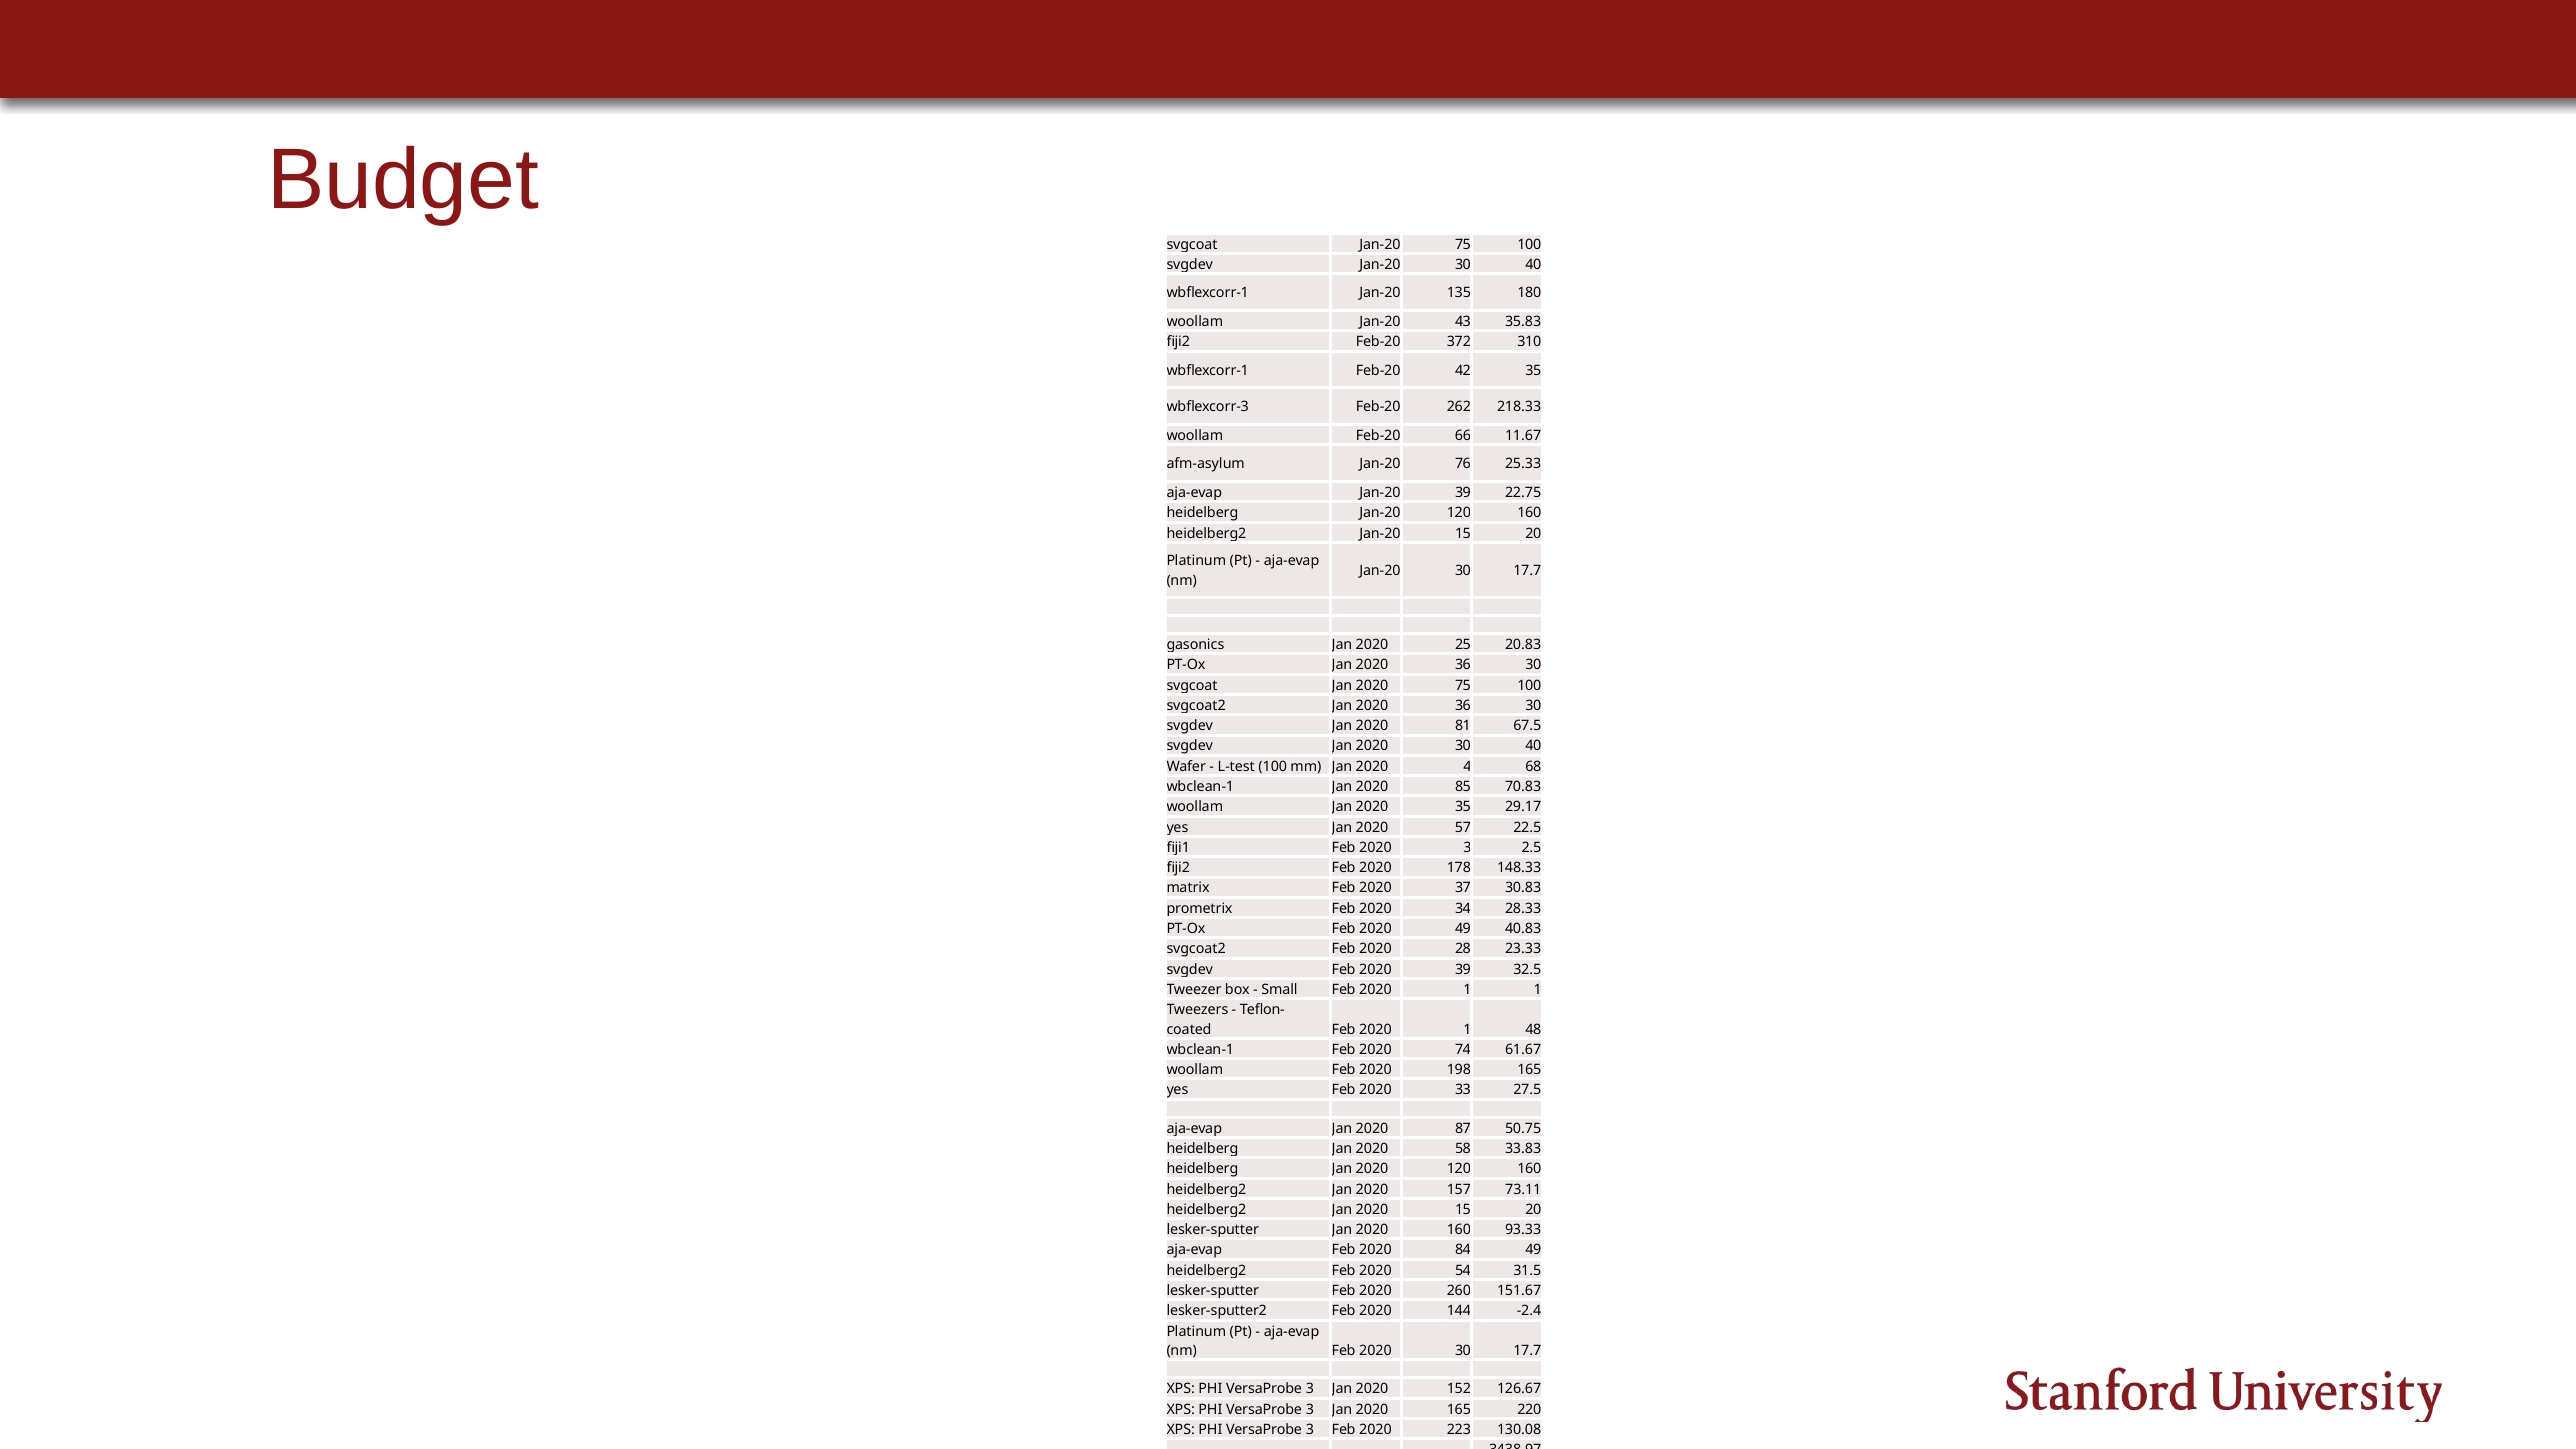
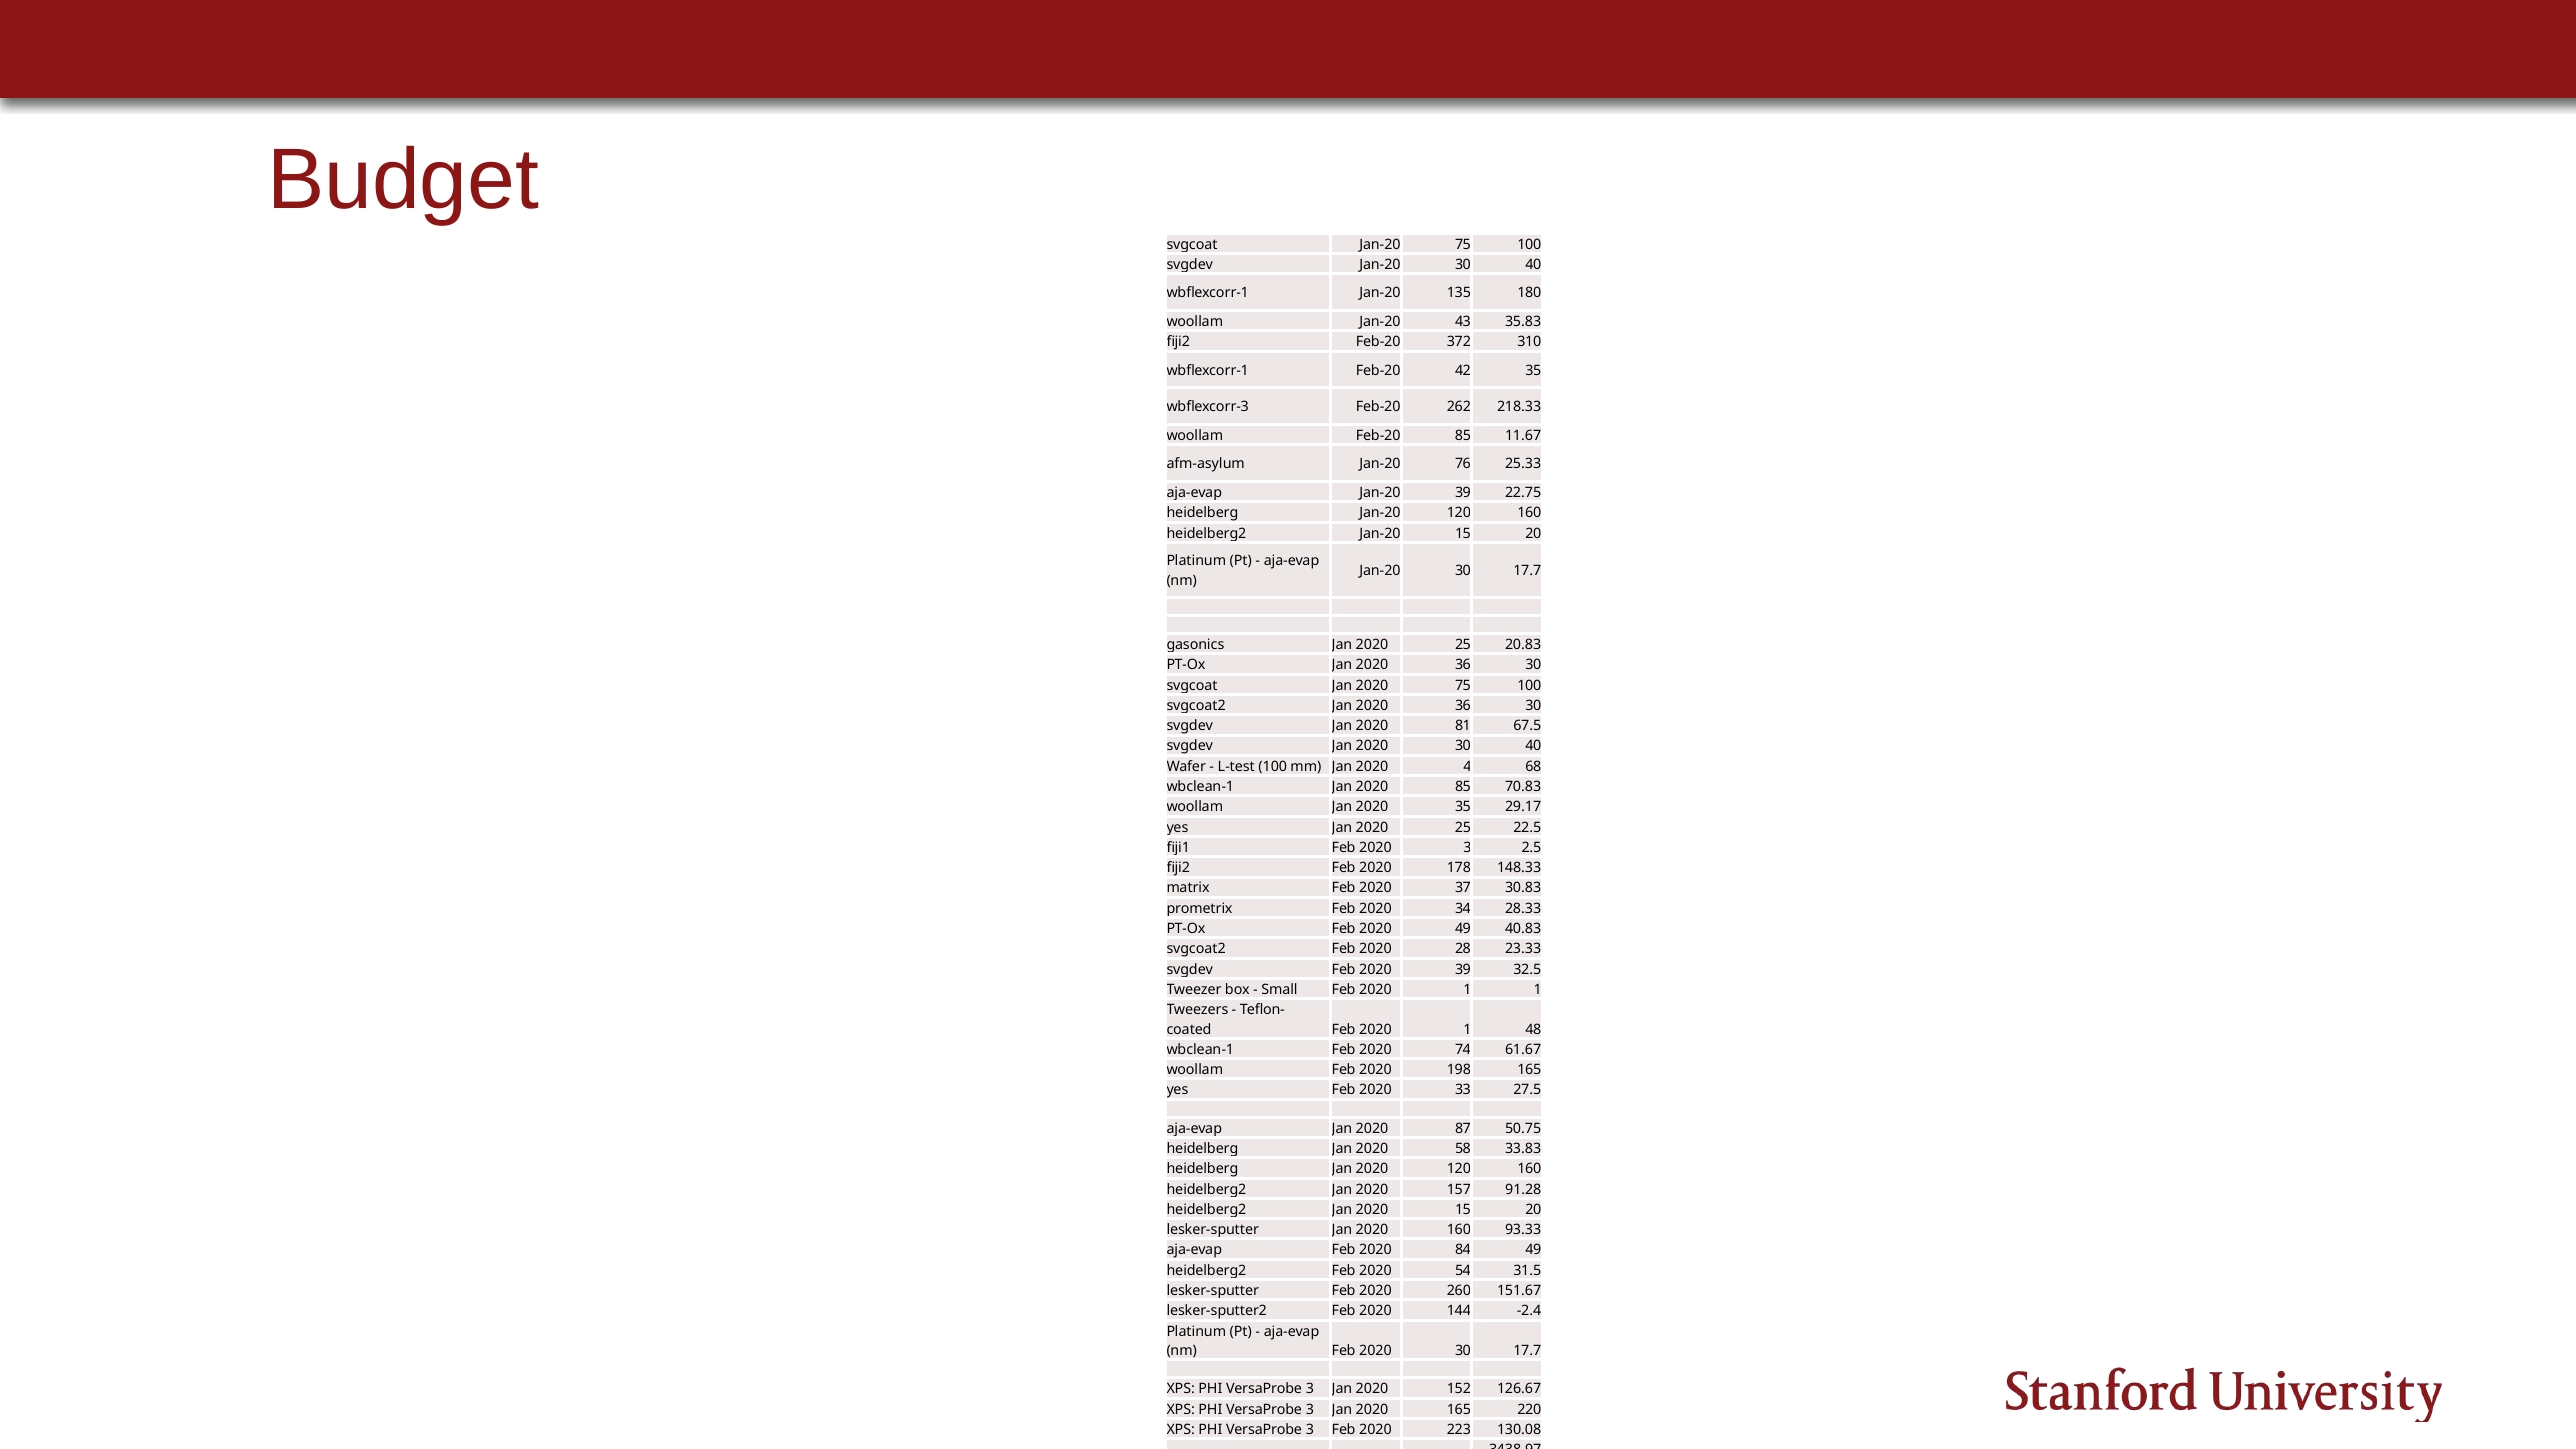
Feb-20 66: 66 -> 85
yes Jan 2020 57: 57 -> 25
73.11: 73.11 -> 91.28
